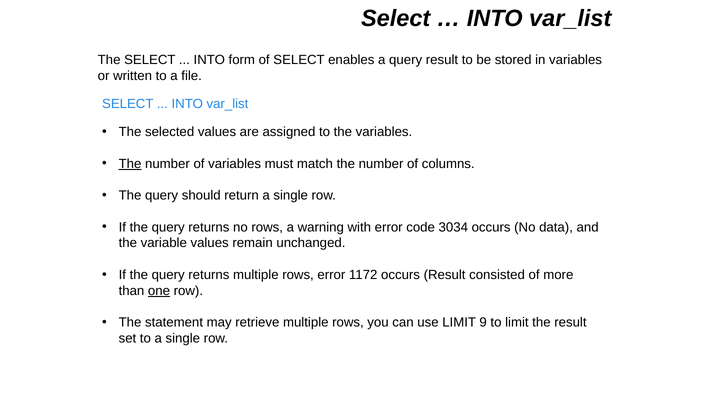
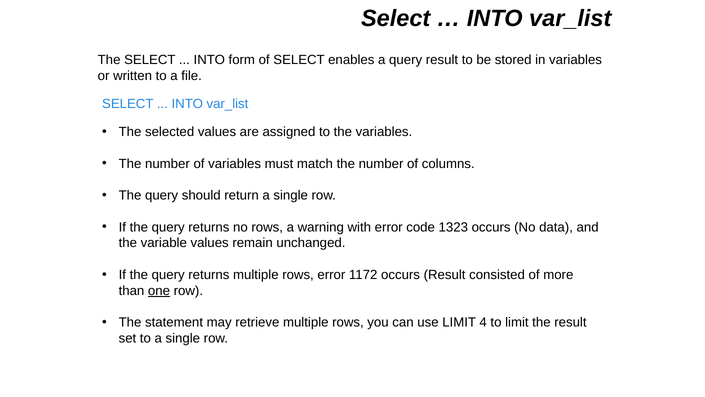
The at (130, 164) underline: present -> none
3034: 3034 -> 1323
9: 9 -> 4
